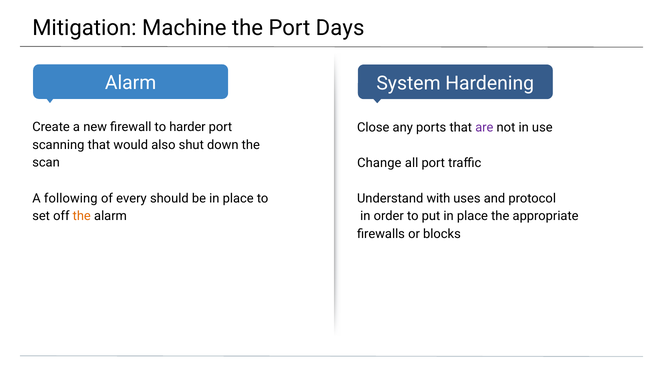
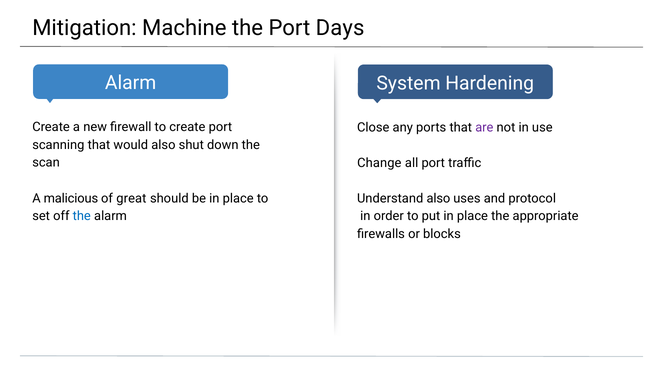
to harder: harder -> create
following: following -> malicious
every: every -> great
Understand with: with -> also
the at (82, 216) colour: orange -> blue
